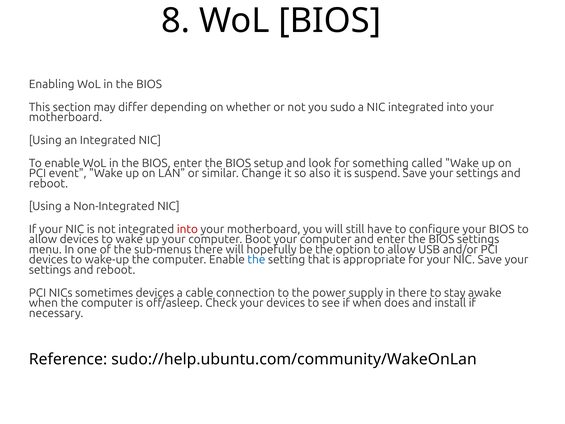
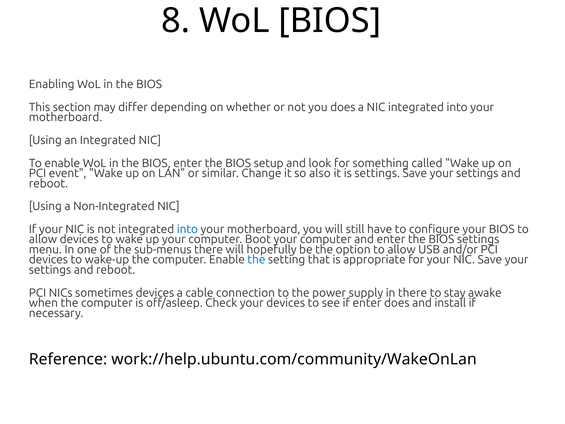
you sudo: sudo -> does
is suspend: suspend -> settings
into at (187, 229) colour: red -> blue
if when: when -> enter
sudo://help.ubuntu.com/community/WakeOnLan: sudo://help.ubuntu.com/community/WakeOnLan -> work://help.ubuntu.com/community/WakeOnLan
